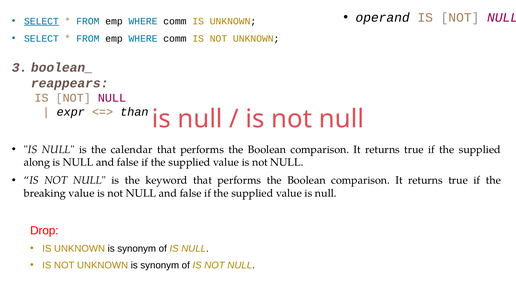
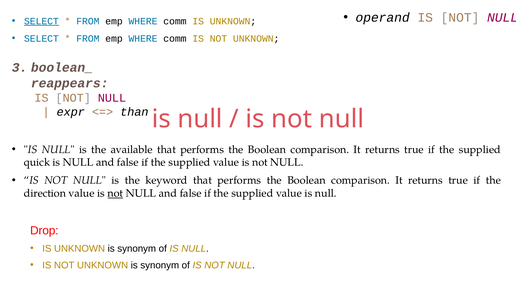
calendar: calendar -> available
along: along -> quick
breaking: breaking -> direction
not at (115, 193) underline: none -> present
